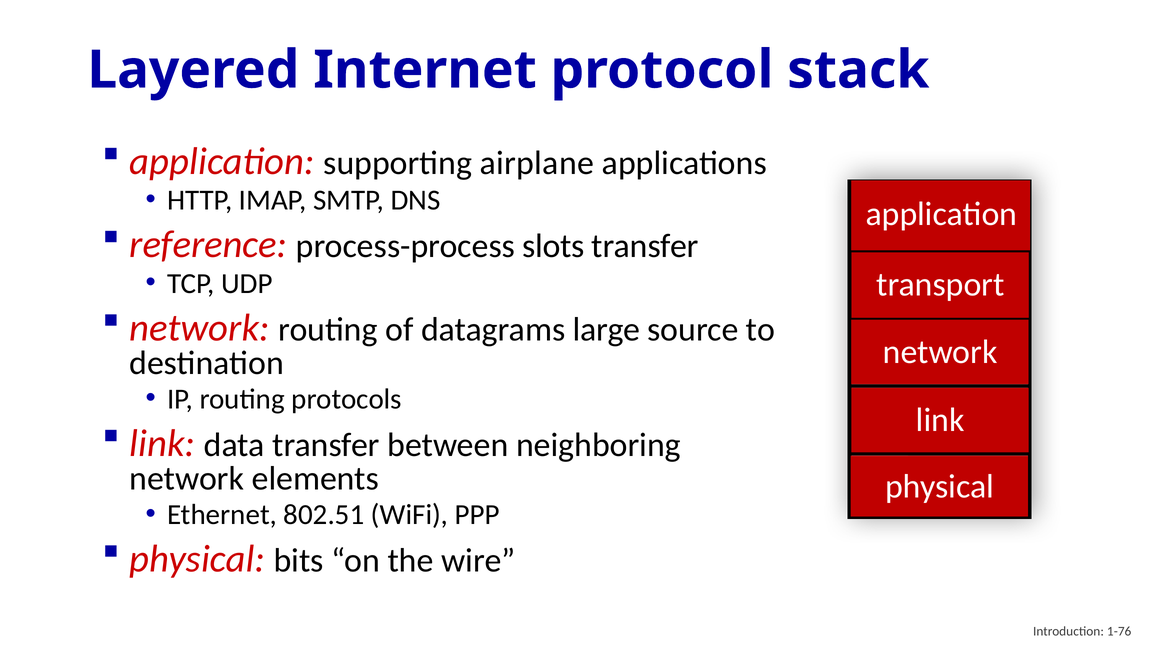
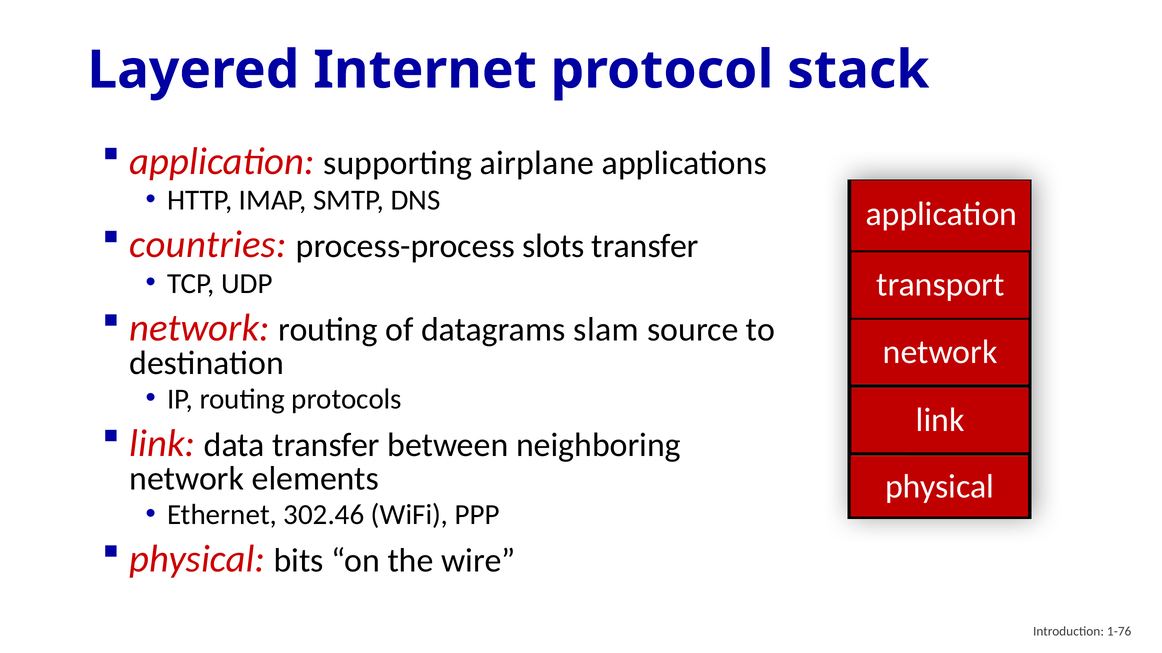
reference: reference -> countries
large: large -> slam
802.51: 802.51 -> 302.46
